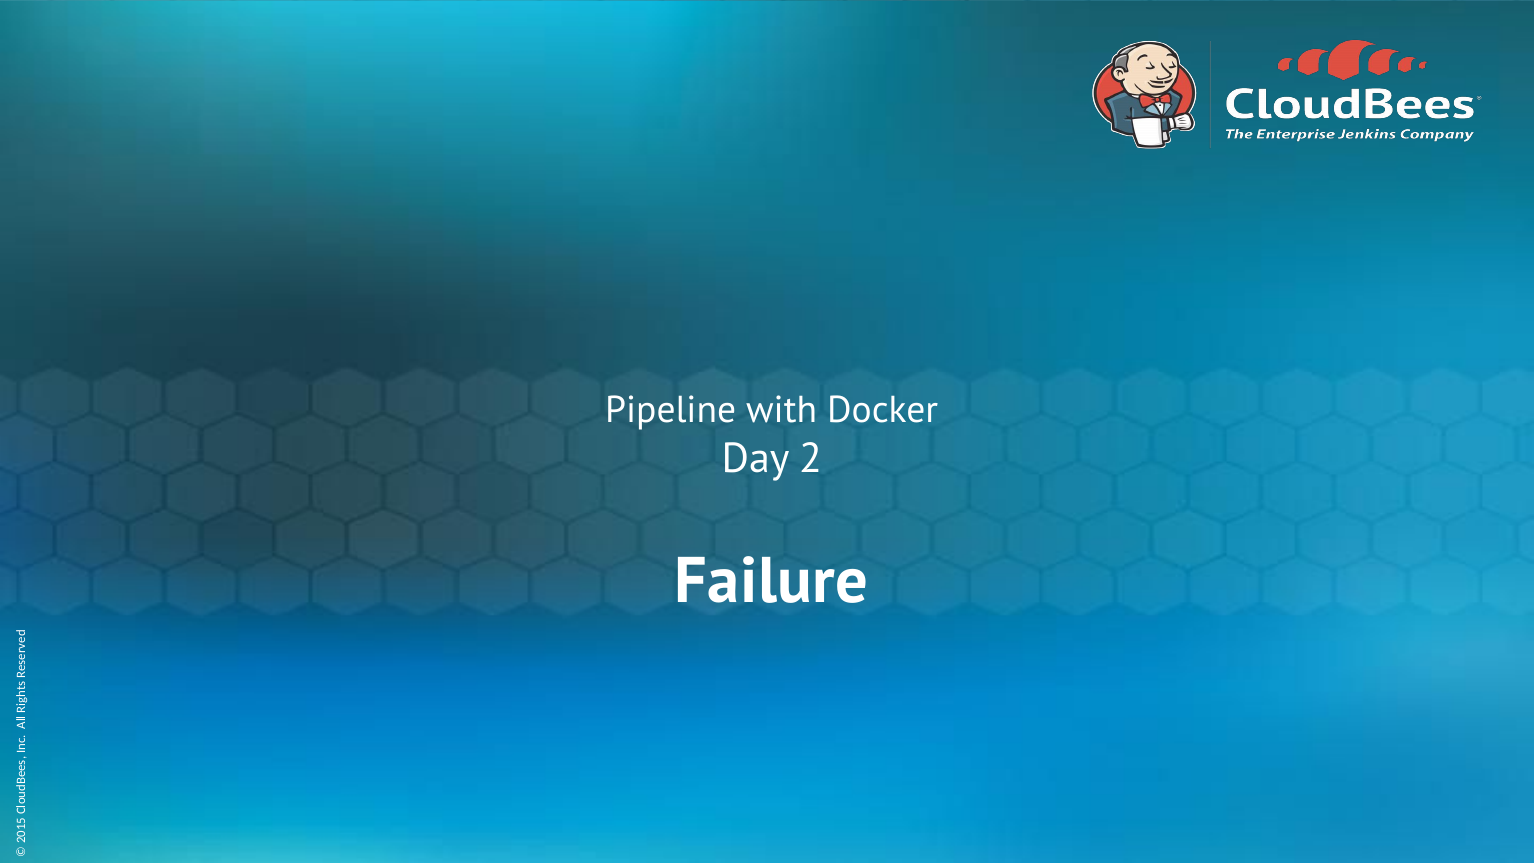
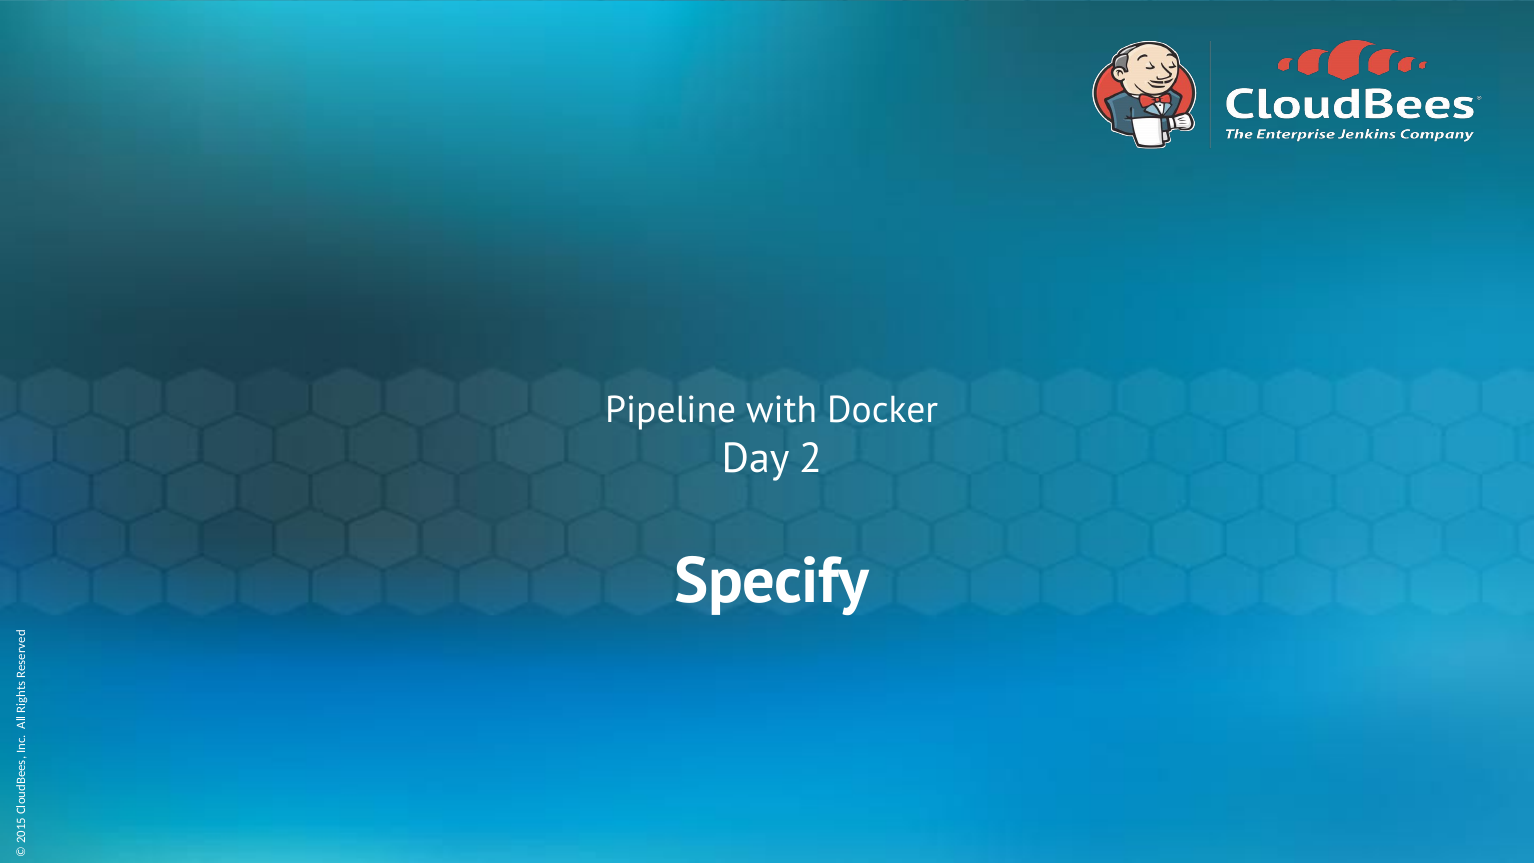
Failure: Failure -> Specify
